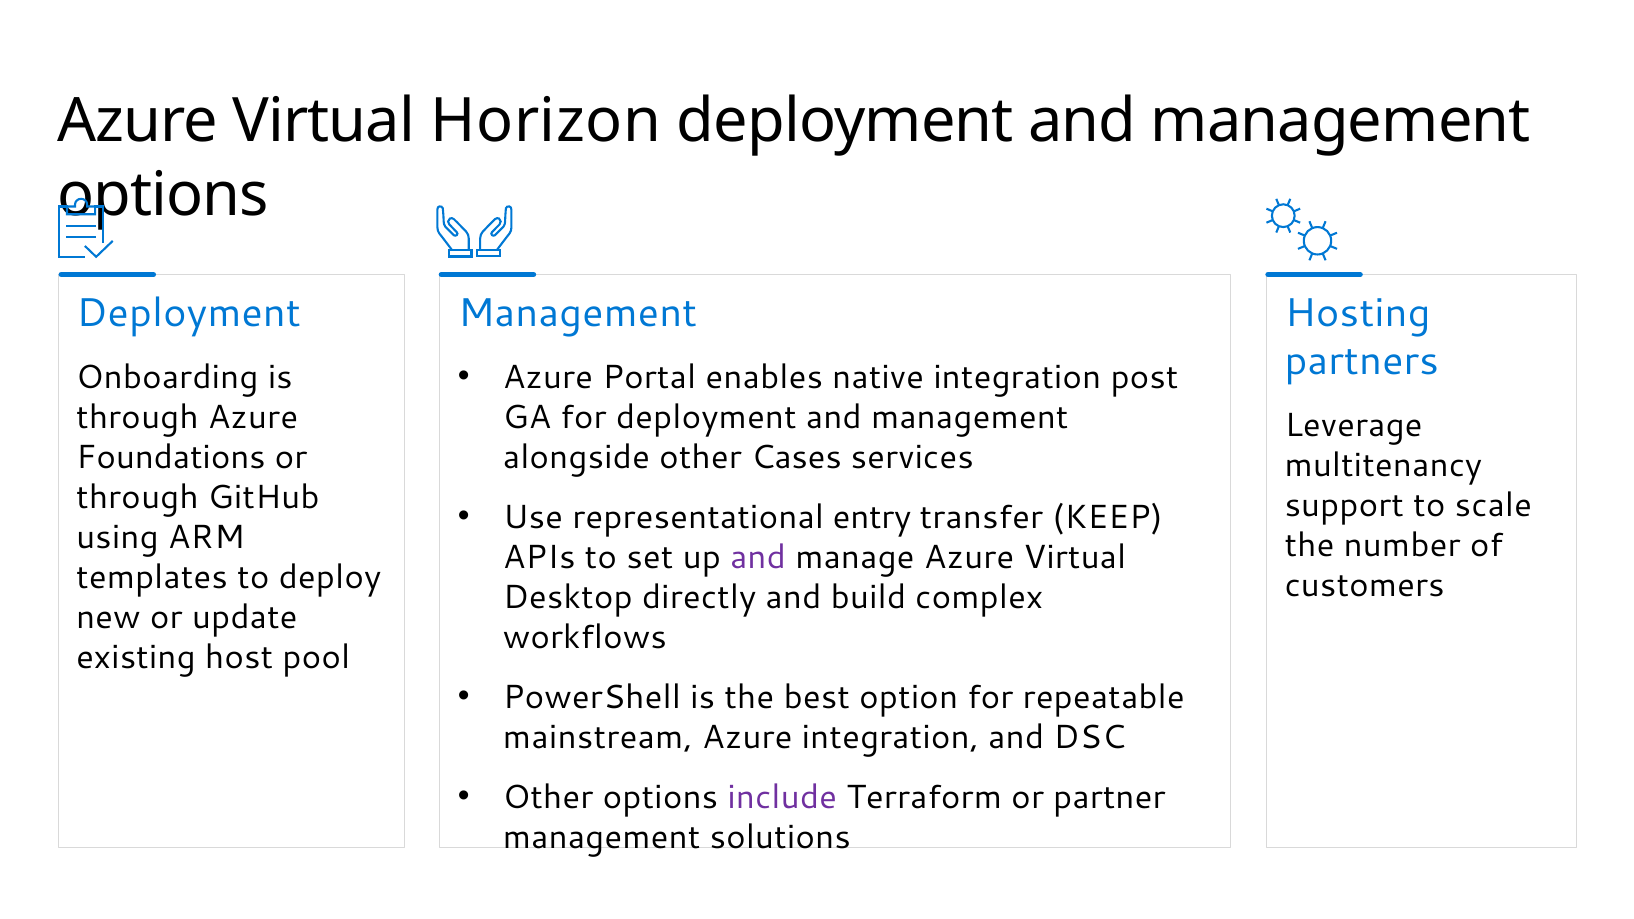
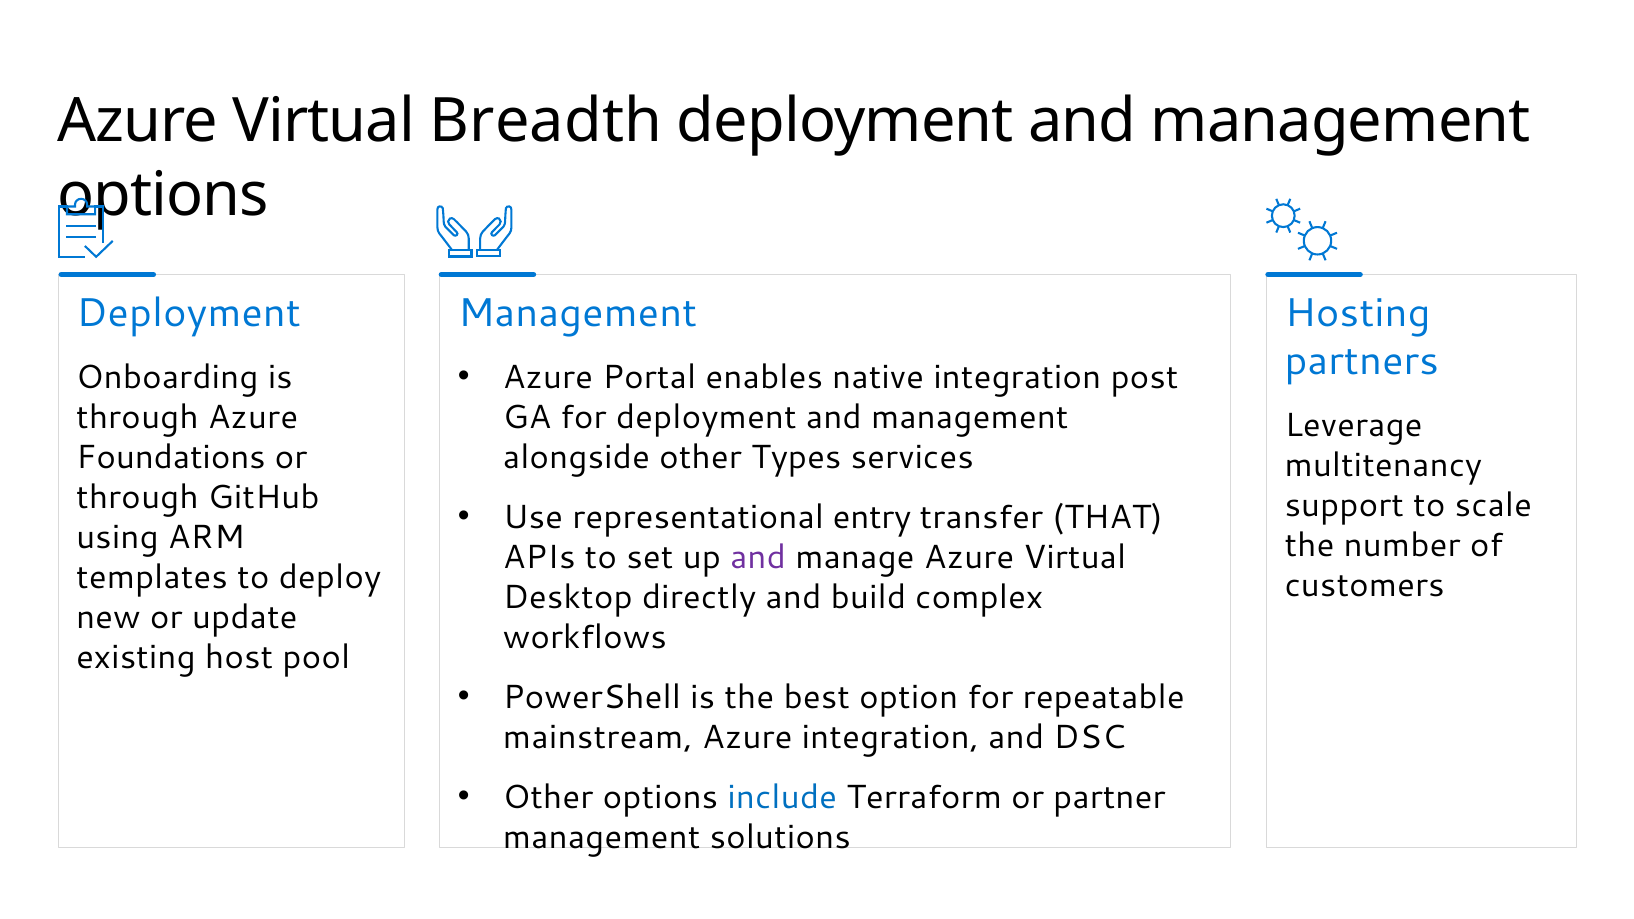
Horizon: Horizon -> Breadth
Cases: Cases -> Types
KEEP: KEEP -> THAT
include colour: purple -> blue
